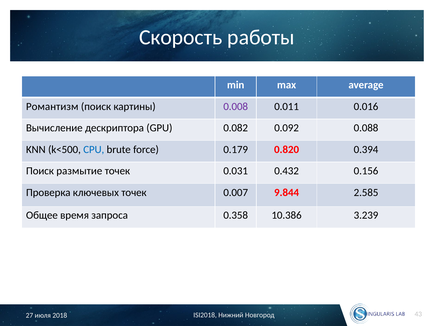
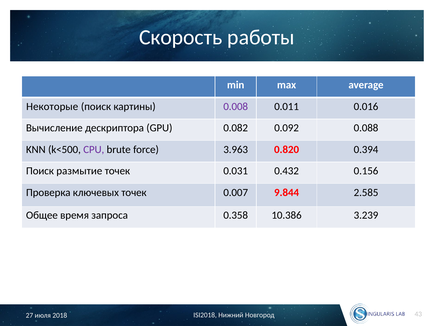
Романтизм: Романтизм -> Некоторые
CPU colour: blue -> purple
0.179: 0.179 -> 3.963
